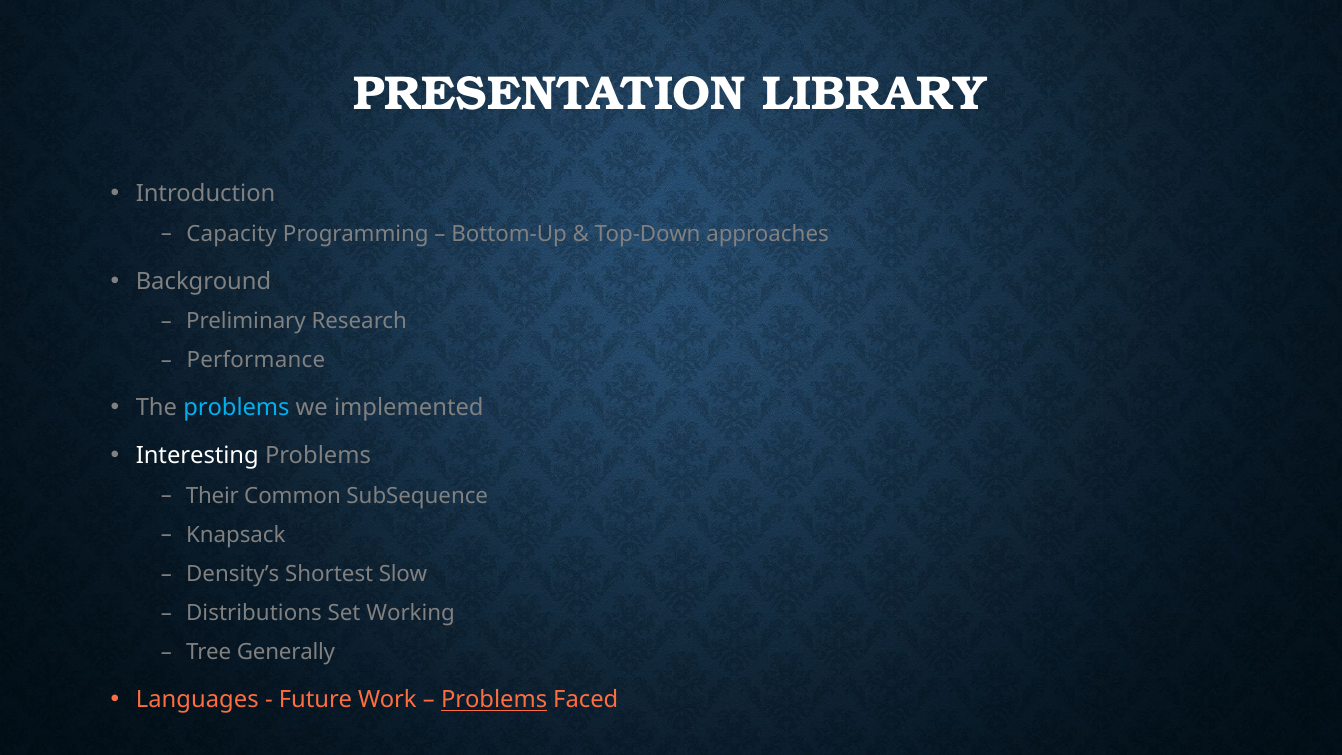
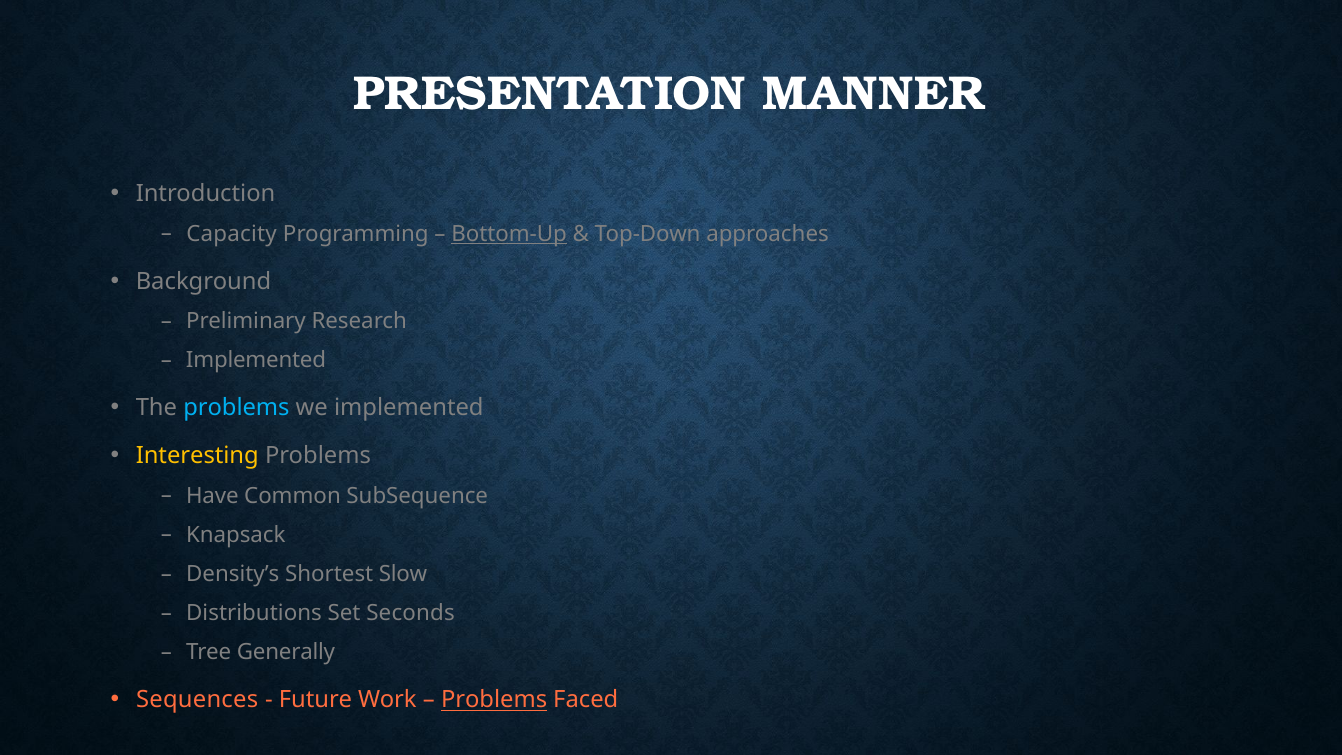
LIBRARY: LIBRARY -> MANNER
Bottom-Up underline: none -> present
Performance at (256, 360): Performance -> Implemented
Interesting colour: white -> yellow
Their: Their -> Have
Working: Working -> Seconds
Languages: Languages -> Sequences
